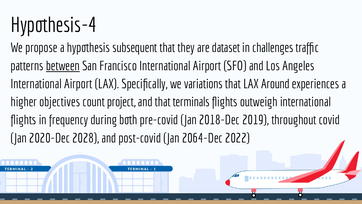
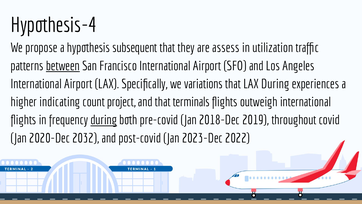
dataset: dataset -> assess
challenges: challenges -> utilization
LAX Around: Around -> During
objectives: objectives -> indicating
during at (104, 120) underline: none -> present
2028: 2028 -> 2032
2064-Dec: 2064-Dec -> 2023-Dec
